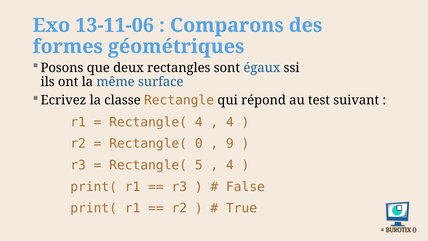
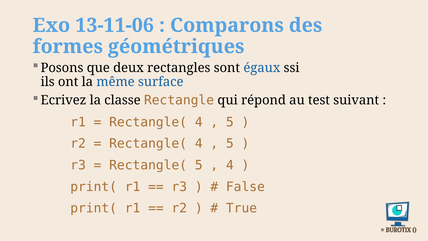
4 at (230, 122): 4 -> 5
0 at (199, 143): 0 -> 4
9 at (230, 143): 9 -> 5
